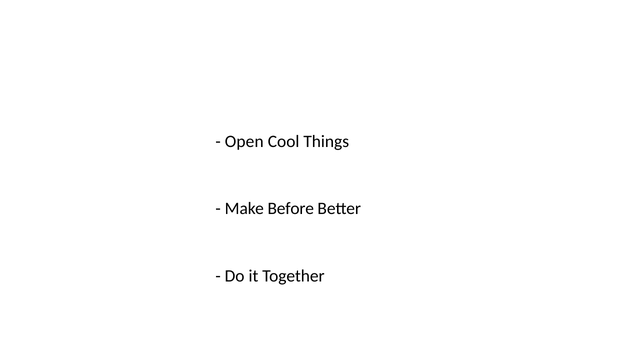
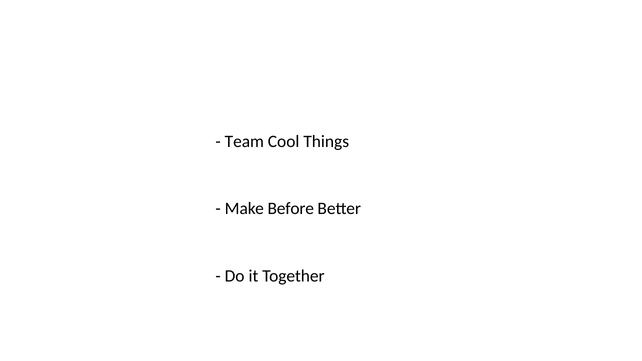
Open: Open -> Team
